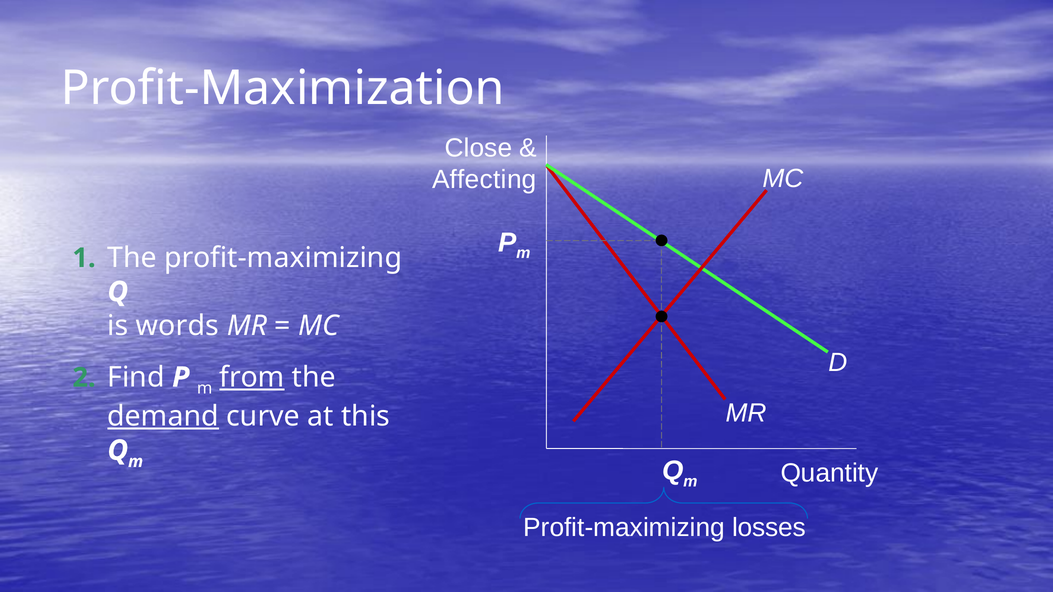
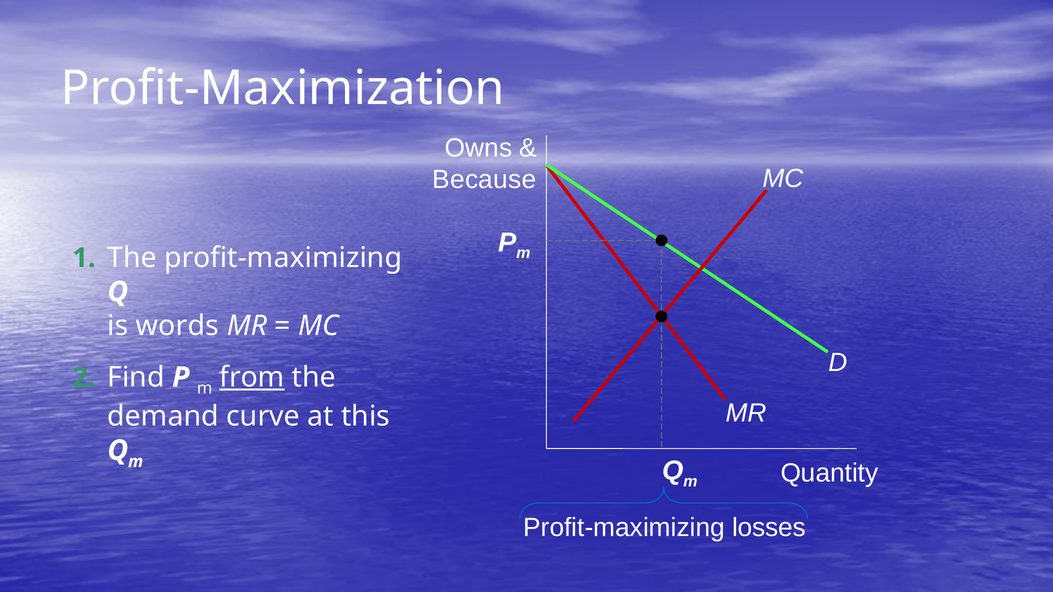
Close: Close -> Owns
Affecting: Affecting -> Because
demand underline: present -> none
